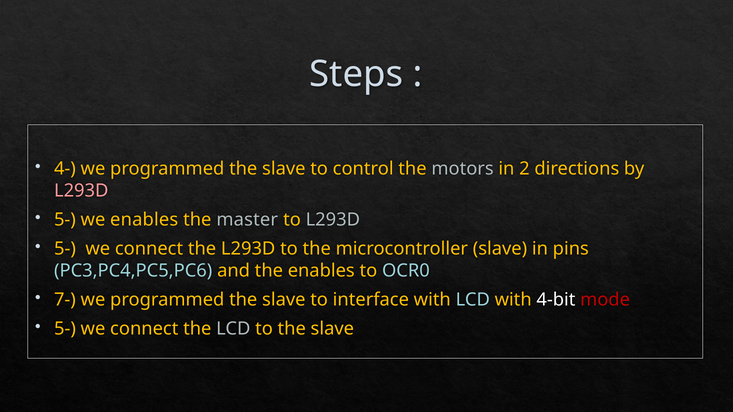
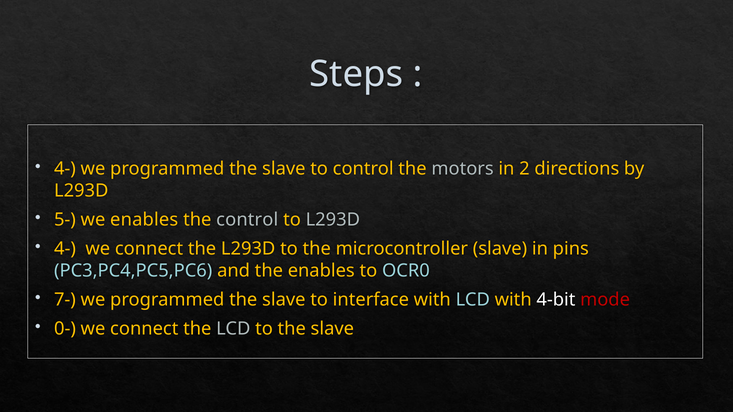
L293D at (81, 191) colour: pink -> yellow
the master: master -> control
5- at (65, 249): 5- -> 4-
5- at (65, 329): 5- -> 0-
